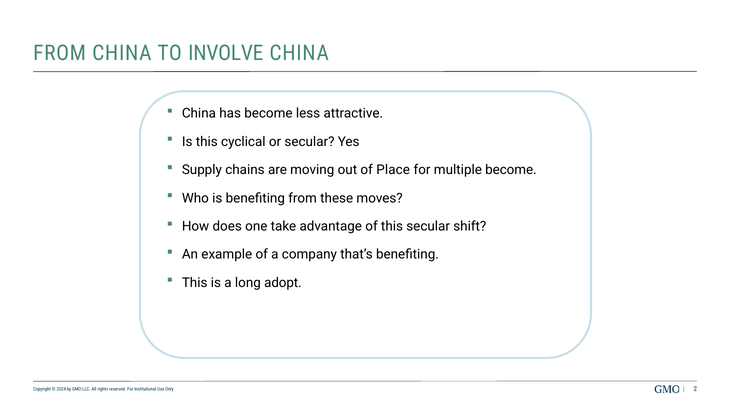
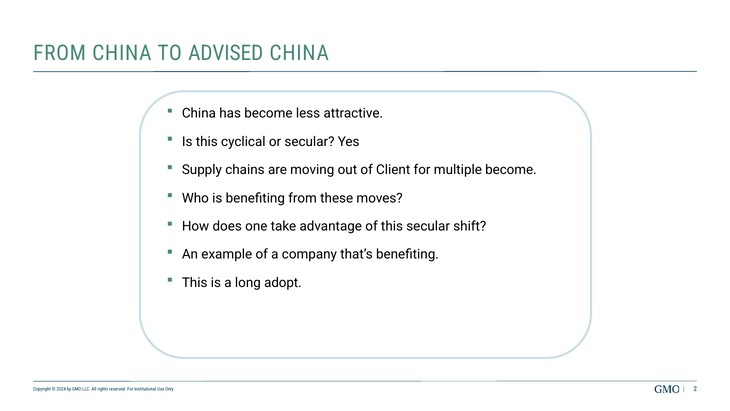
INVOLVE: INVOLVE -> ADVISED
Place: Place -> Client
